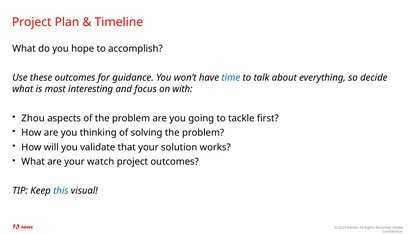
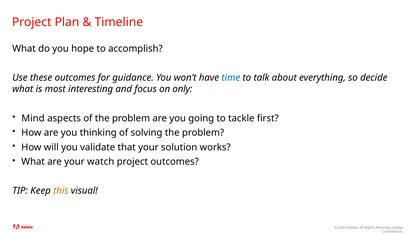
with: with -> only
Zhou: Zhou -> Mind
this colour: blue -> orange
